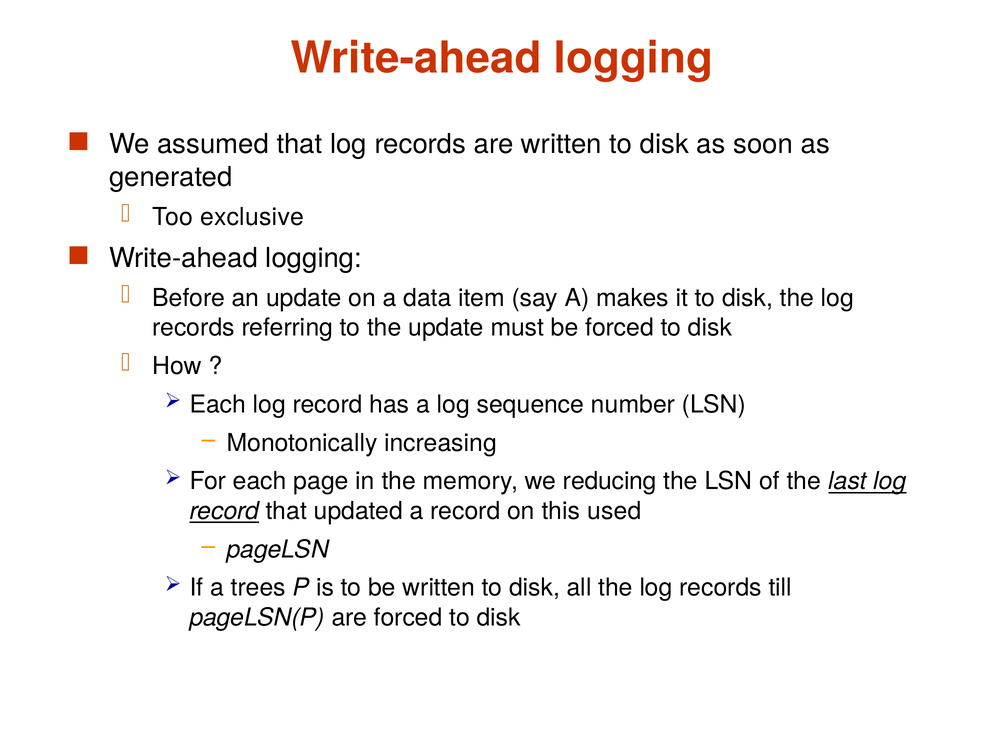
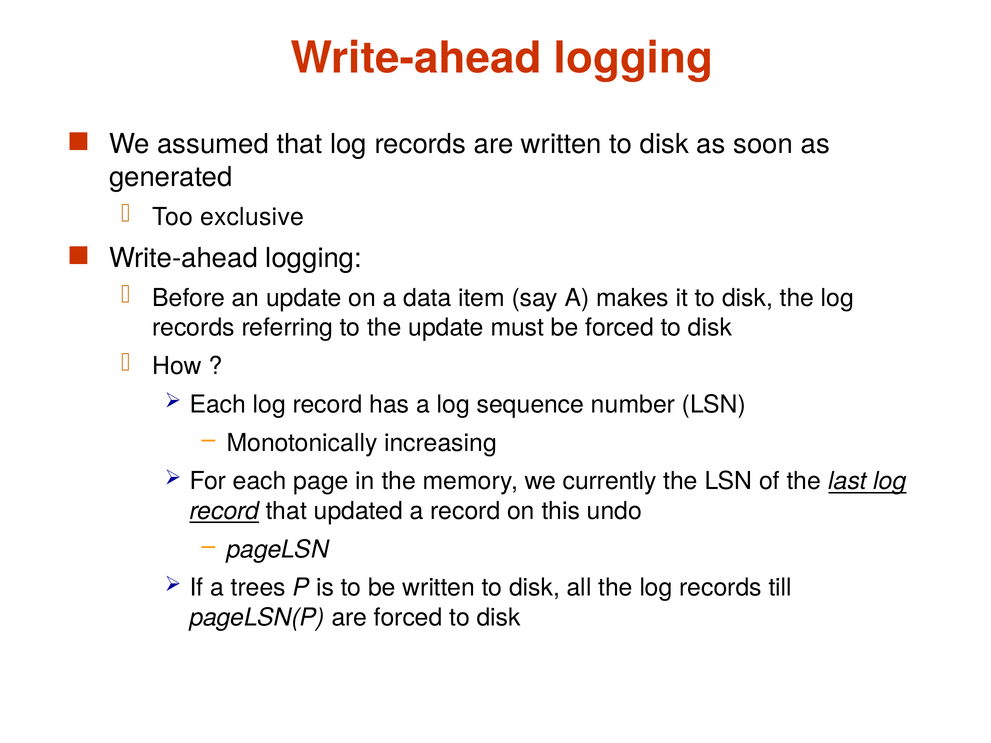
reducing: reducing -> currently
used: used -> undo
